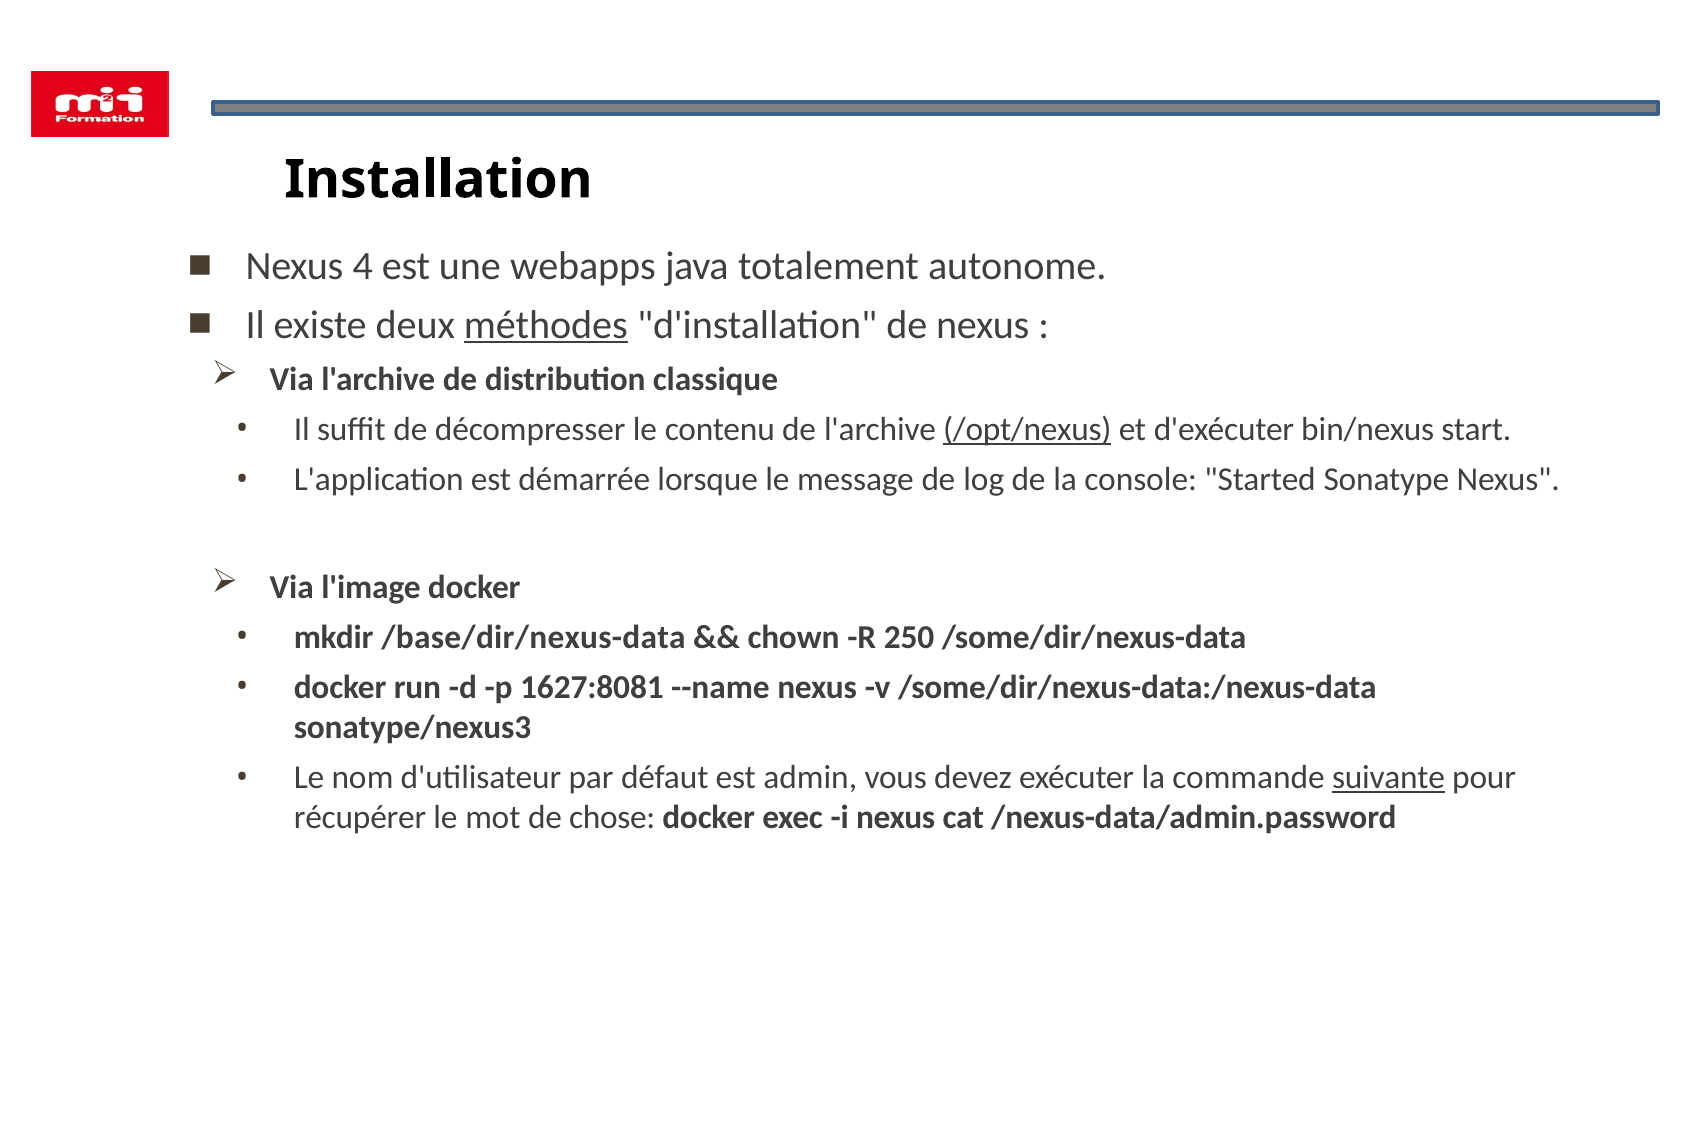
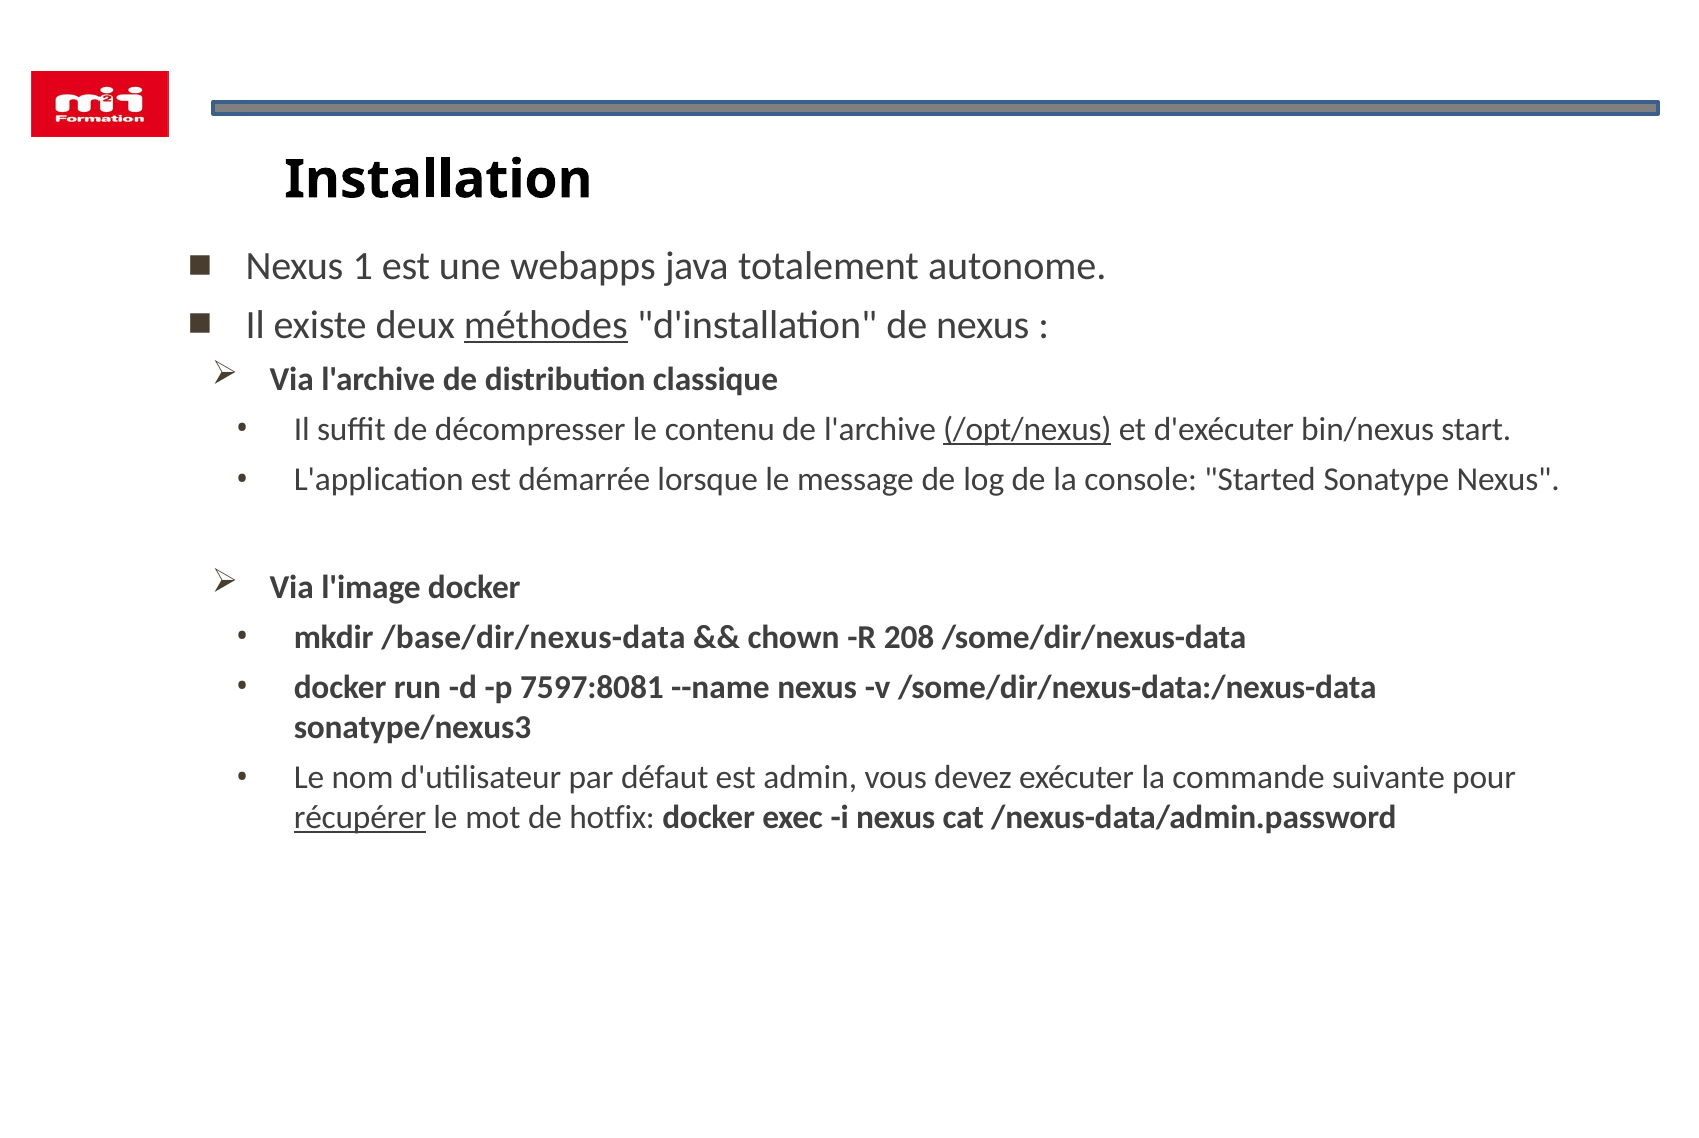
4: 4 -> 1
250: 250 -> 208
1627:8081: 1627:8081 -> 7597:8081
suivante underline: present -> none
récupérer underline: none -> present
chose: chose -> hotfix
